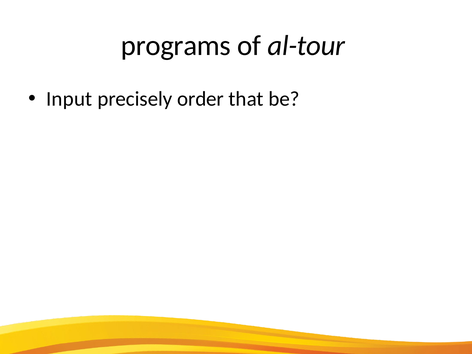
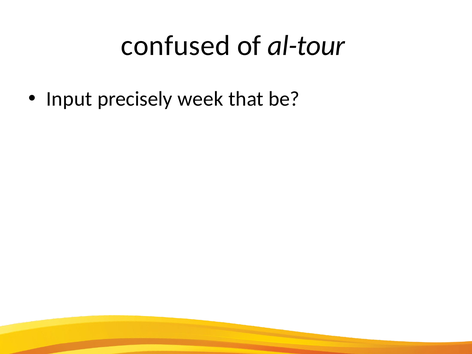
programs: programs -> confused
order: order -> week
